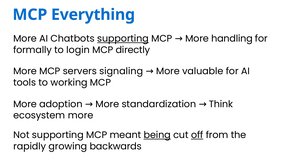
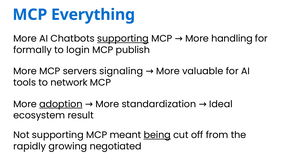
directly: directly -> publish
working: working -> network
adoption underline: none -> present
Think: Think -> Ideal
ecosystem more: more -> result
off underline: present -> none
backwards: backwards -> negotiated
